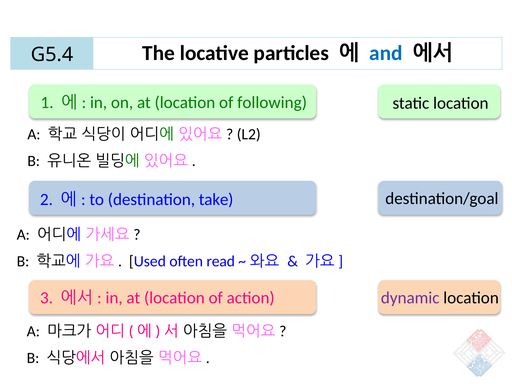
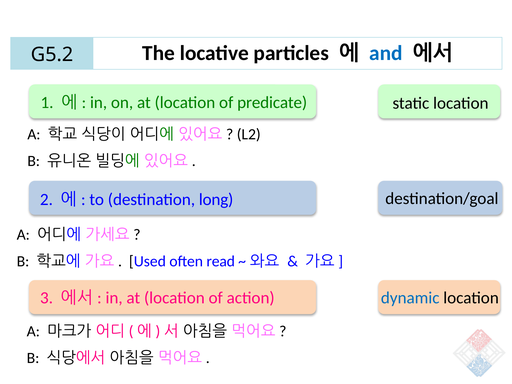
G5.4: G5.4 -> G5.2
following: following -> predicate
take: take -> long
dynamic colour: purple -> blue
